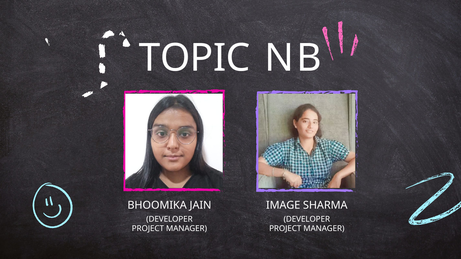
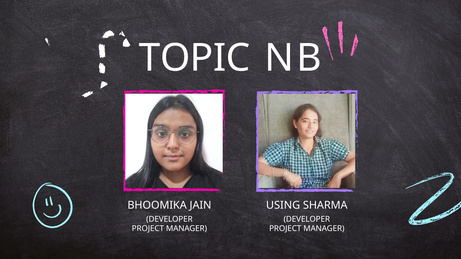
IMAGE: IMAGE -> USING
